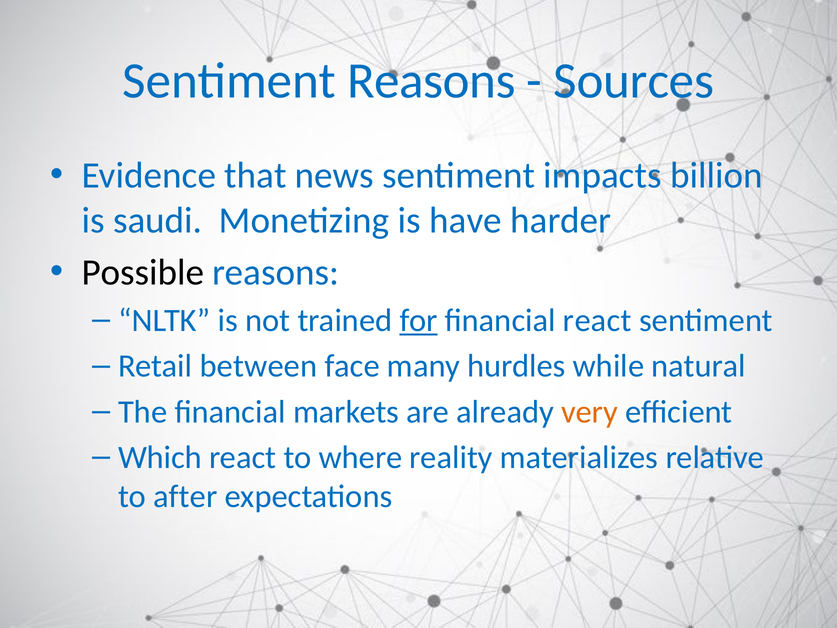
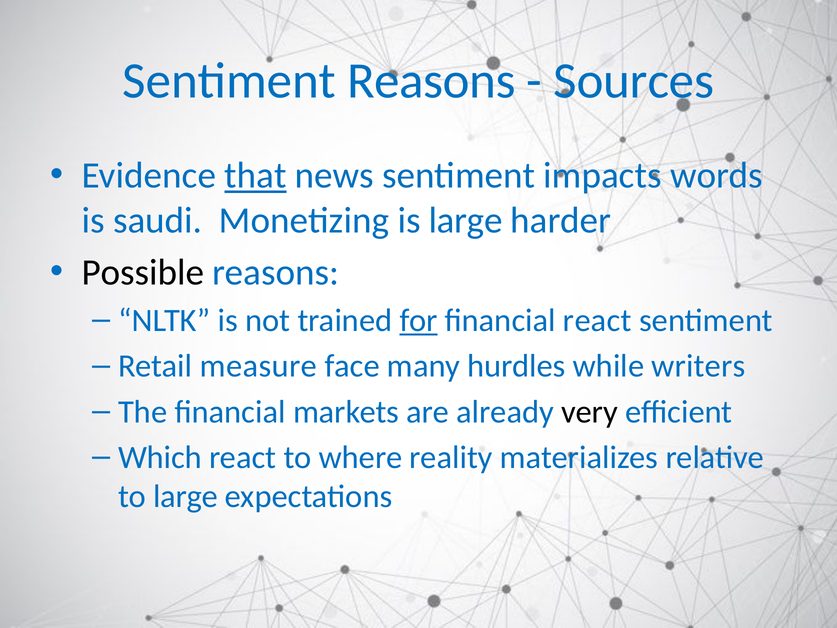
that underline: none -> present
billion: billion -> words
is have: have -> large
between: between -> measure
natural: natural -> writers
very colour: orange -> black
to after: after -> large
